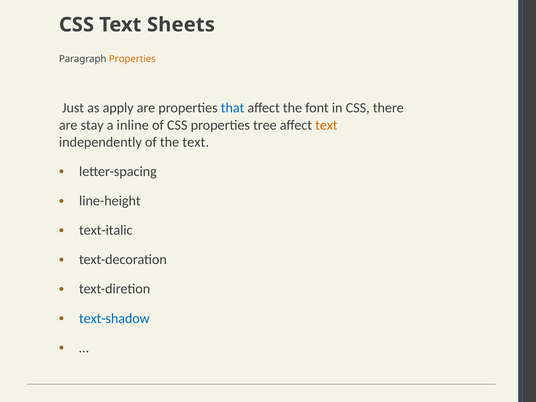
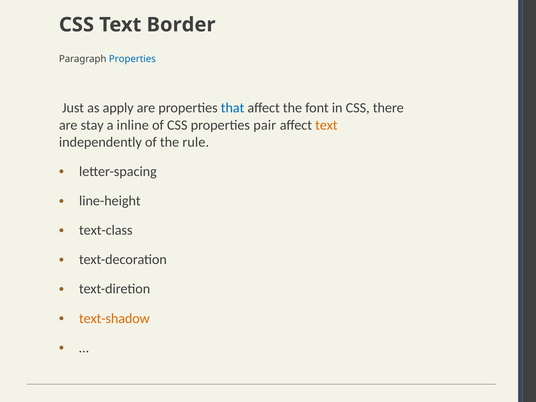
Sheets: Sheets -> Border
Properties at (132, 59) colour: orange -> blue
tree: tree -> pair
the text: text -> rule
text-italic: text-italic -> text-class
text-shadow colour: blue -> orange
